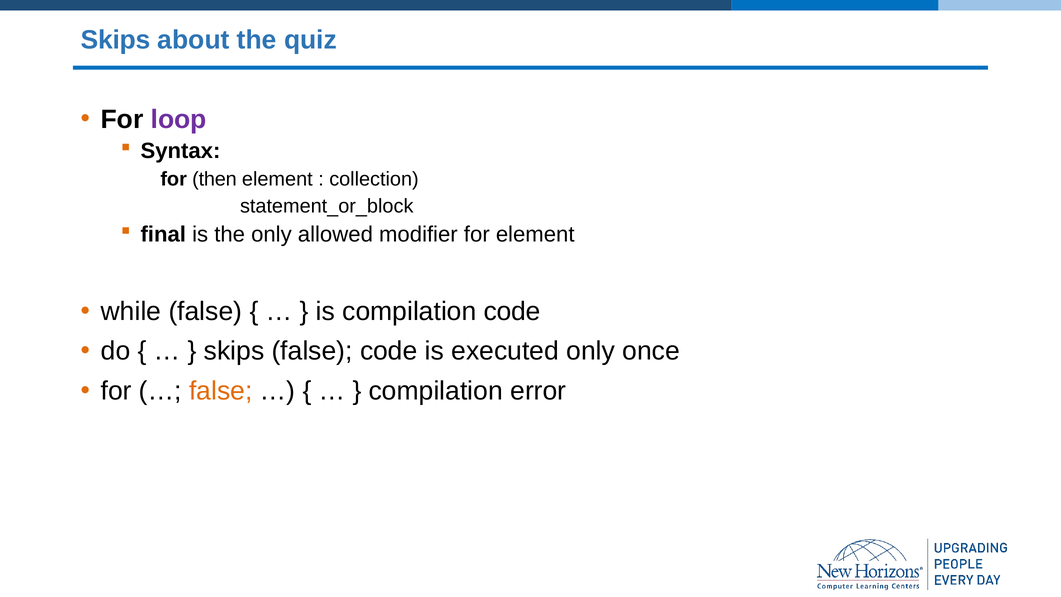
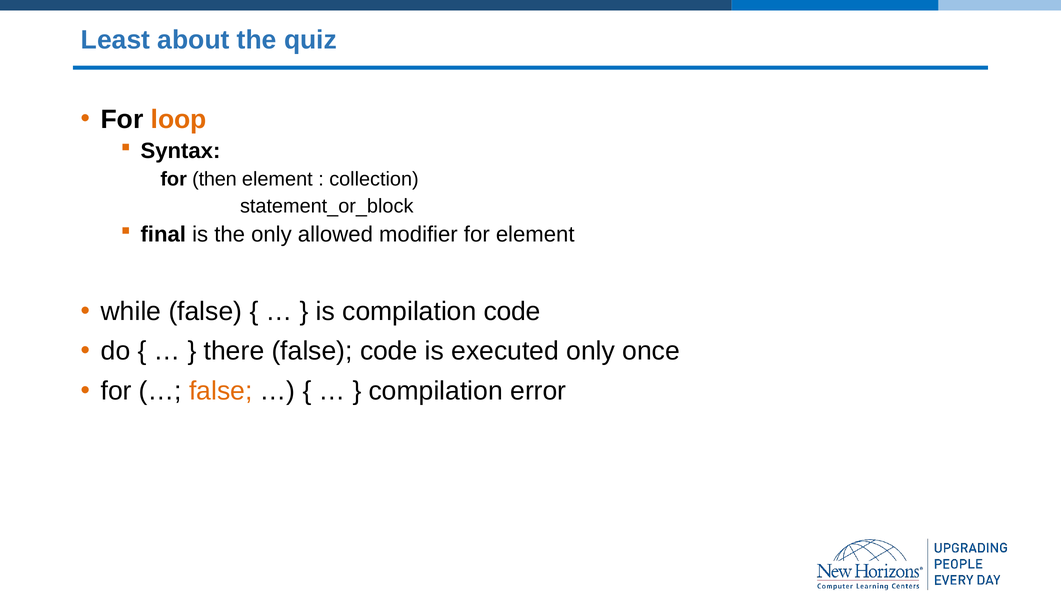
Skips at (116, 40): Skips -> Least
loop colour: purple -> orange
skips at (234, 351): skips -> there
